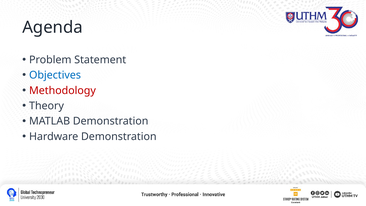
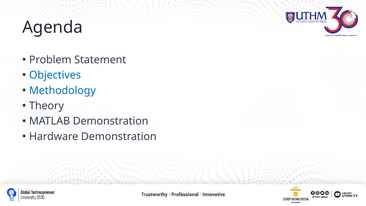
Methodology colour: red -> blue
